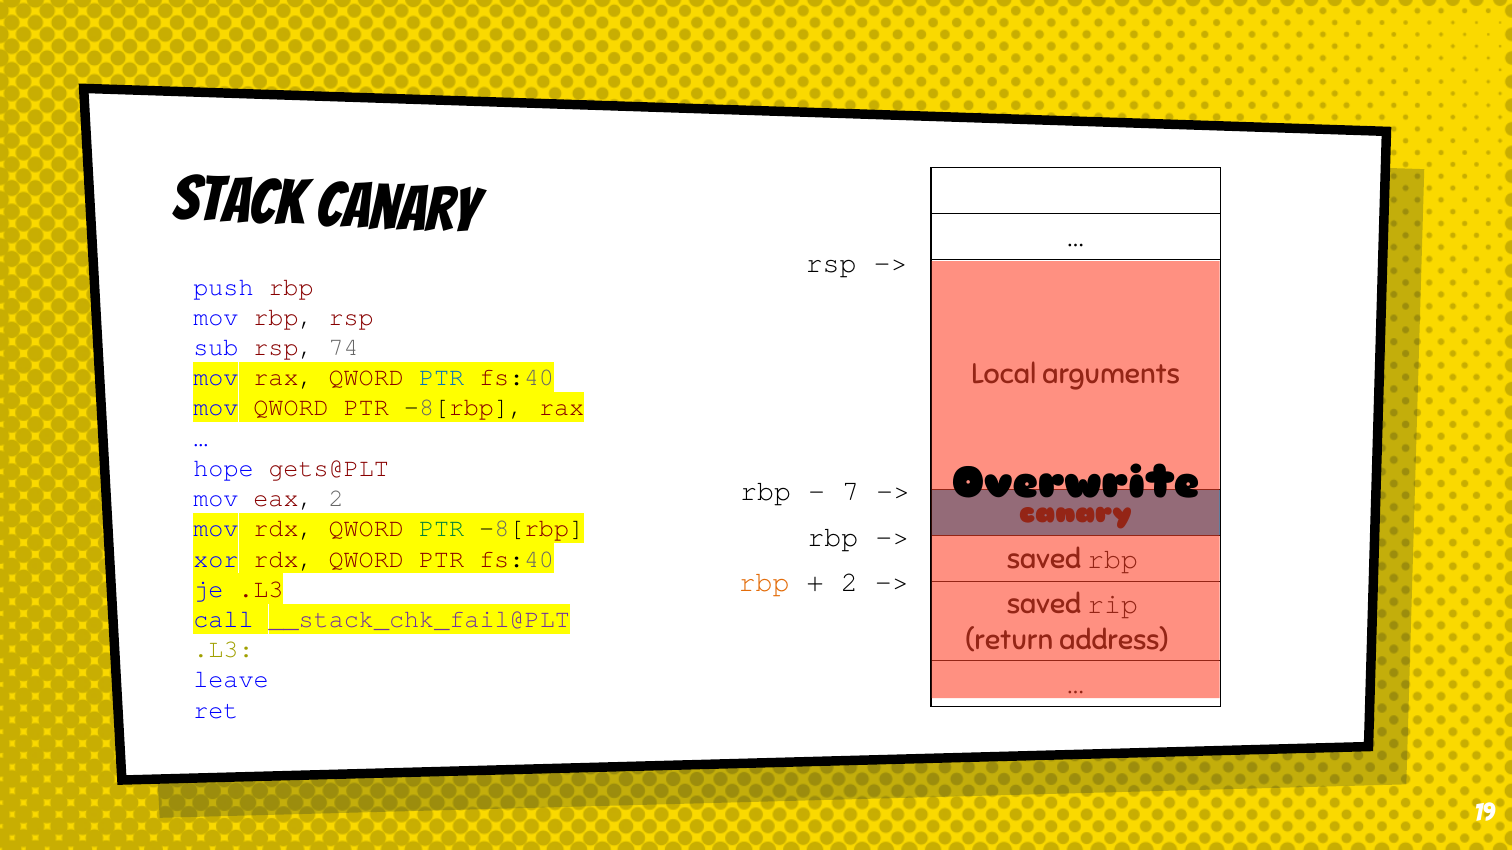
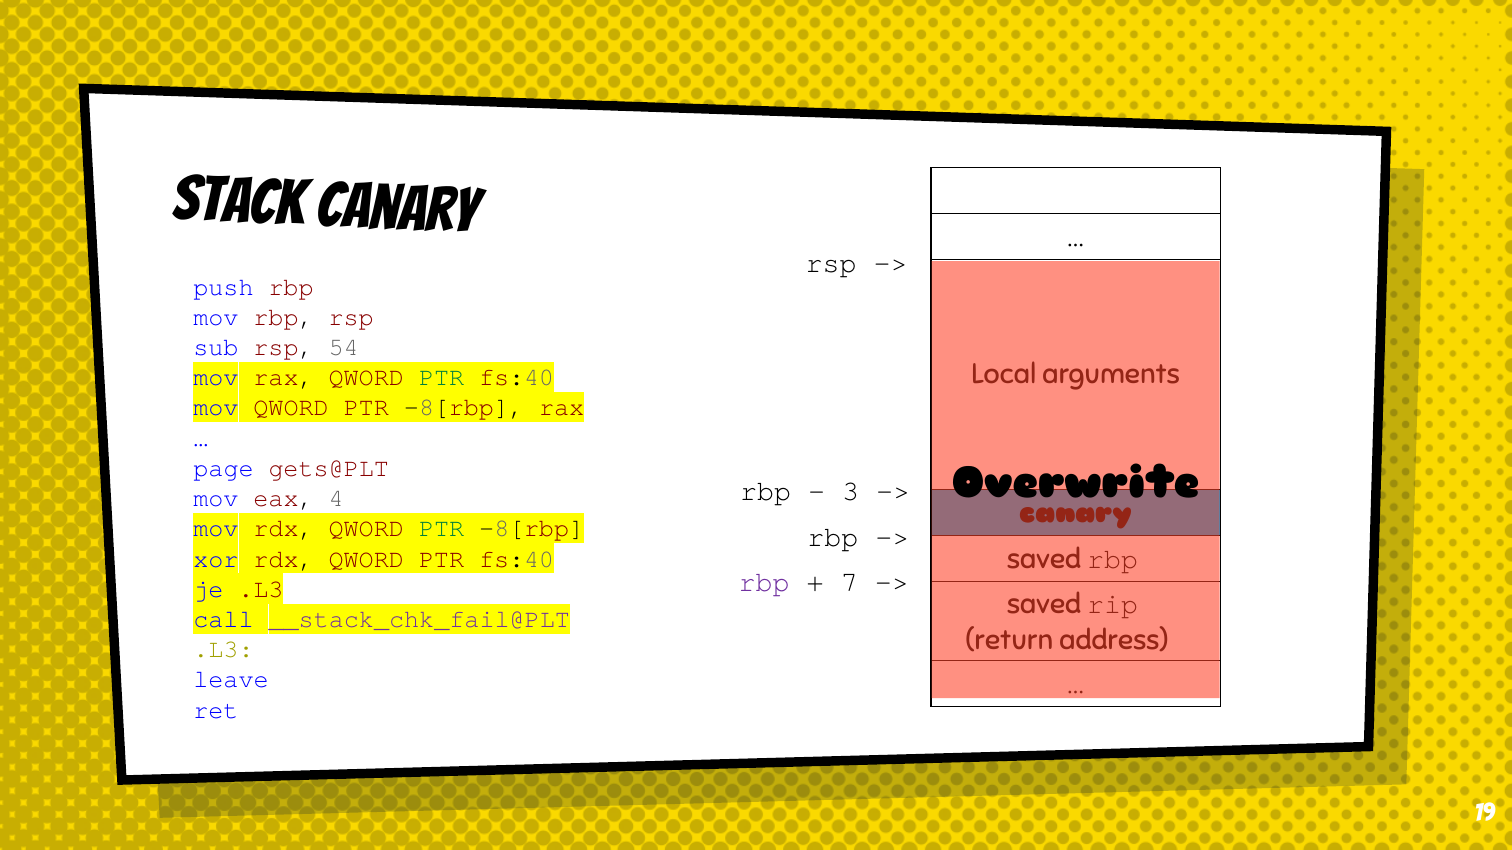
74: 74 -> 54
PTR at (442, 378) colour: blue -> green
hope: hope -> page
7: 7 -> 3
eax 2: 2 -> 4
rbp at (764, 582) colour: orange -> purple
2 at (849, 582): 2 -> 7
